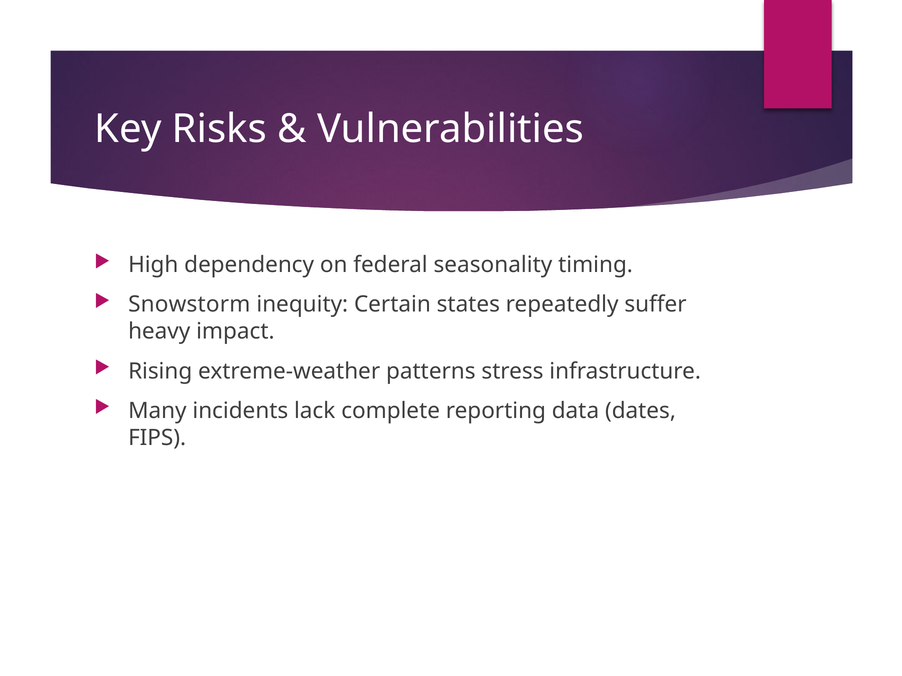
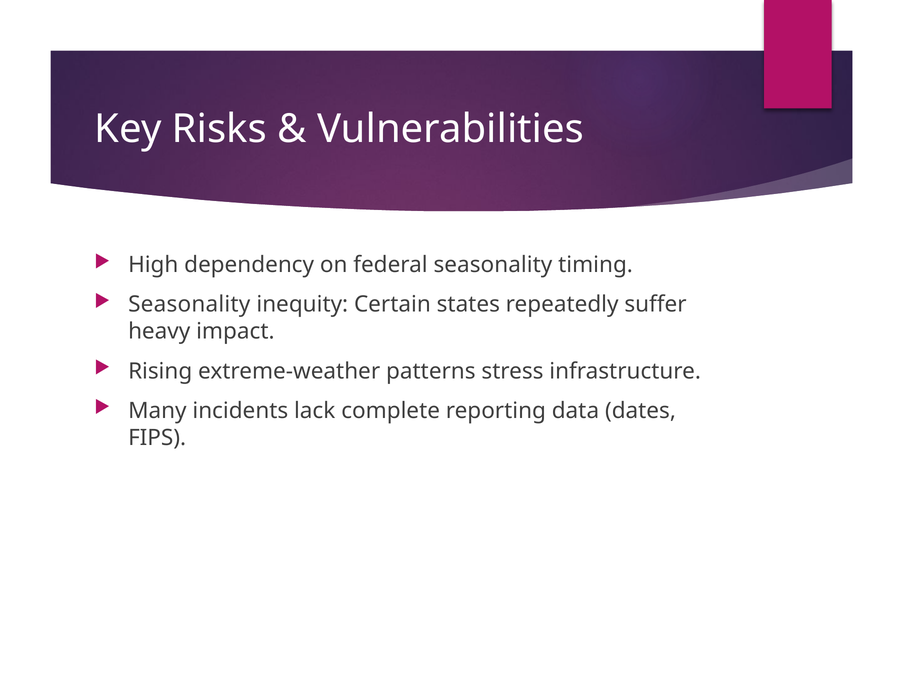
Snowstorm at (189, 305): Snowstorm -> Seasonality
